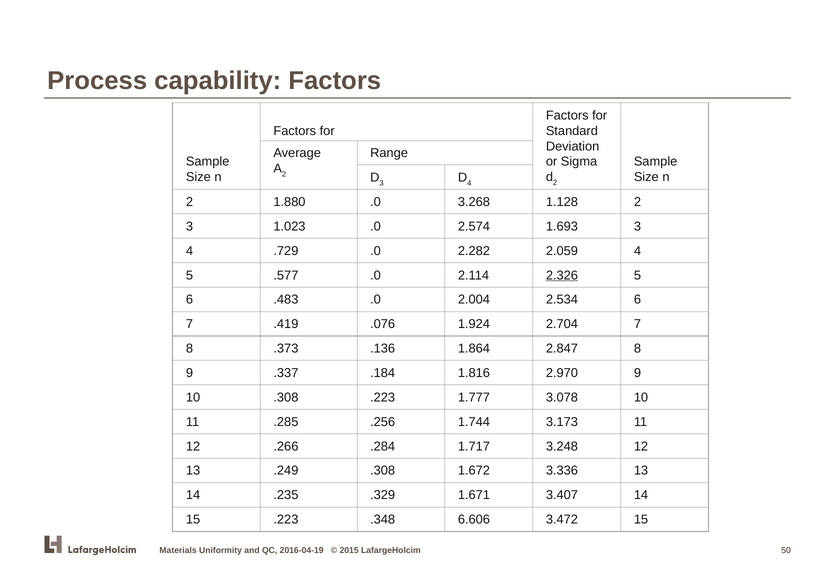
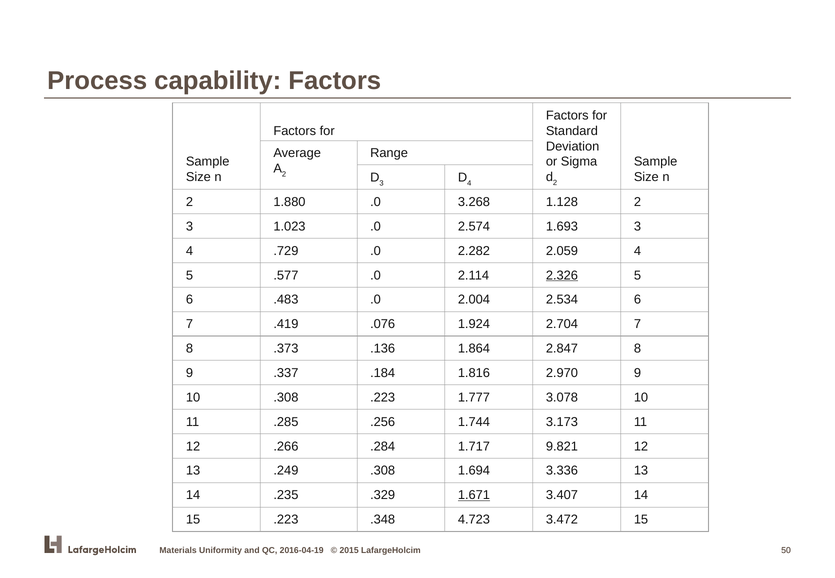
3.248: 3.248 -> 9.821
1.672: 1.672 -> 1.694
1.671 underline: none -> present
6.606: 6.606 -> 4.723
